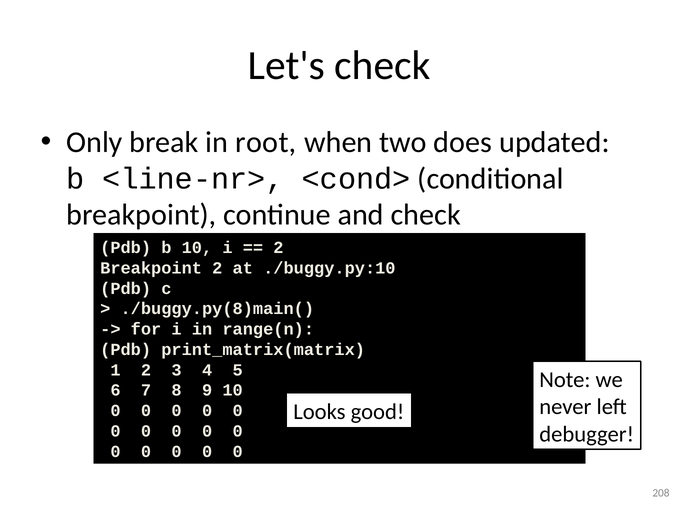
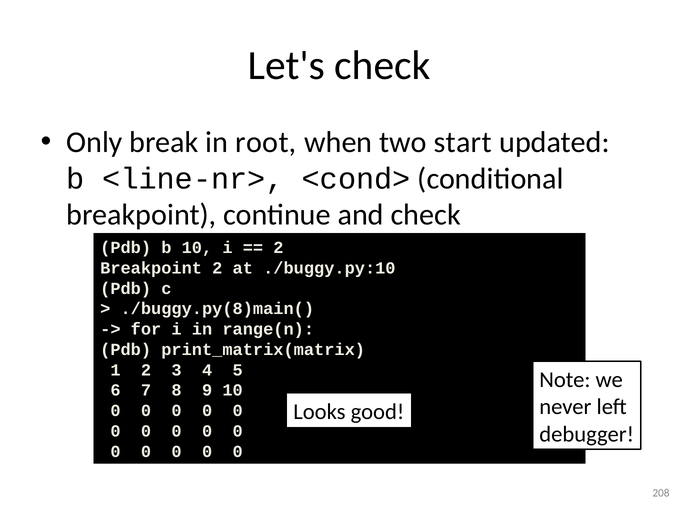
does: does -> start
